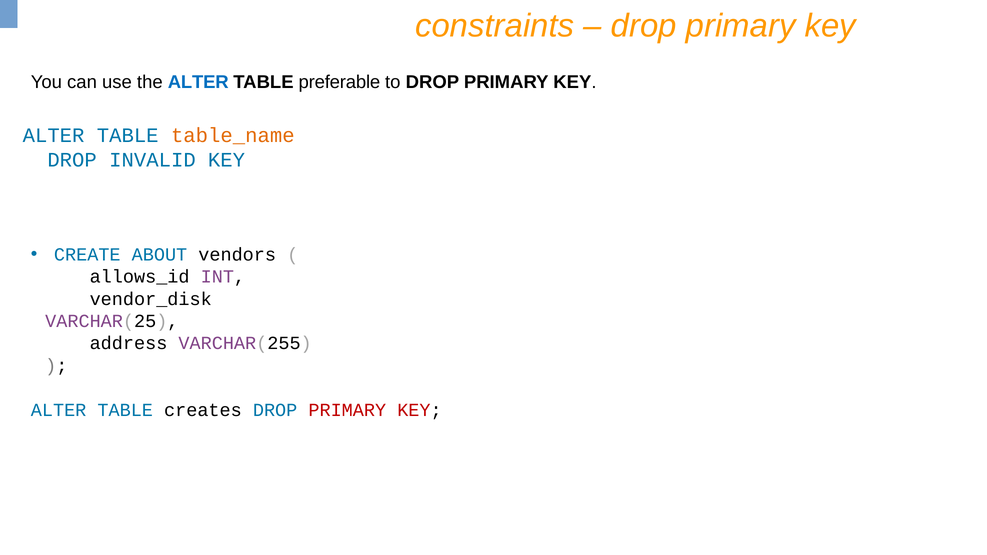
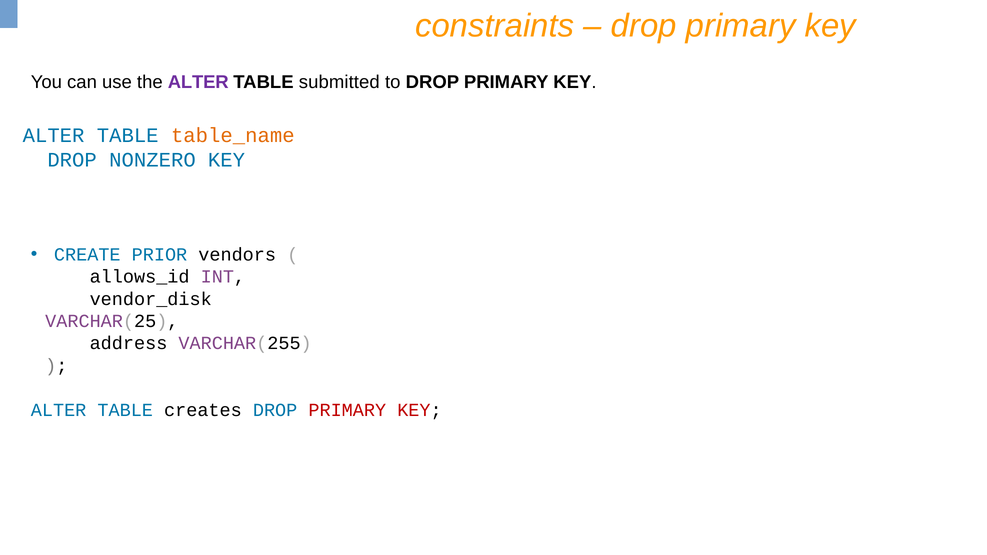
ALTER at (198, 82) colour: blue -> purple
preferable: preferable -> submitted
INVALID: INVALID -> NONZERO
ABOUT: ABOUT -> PRIOR
